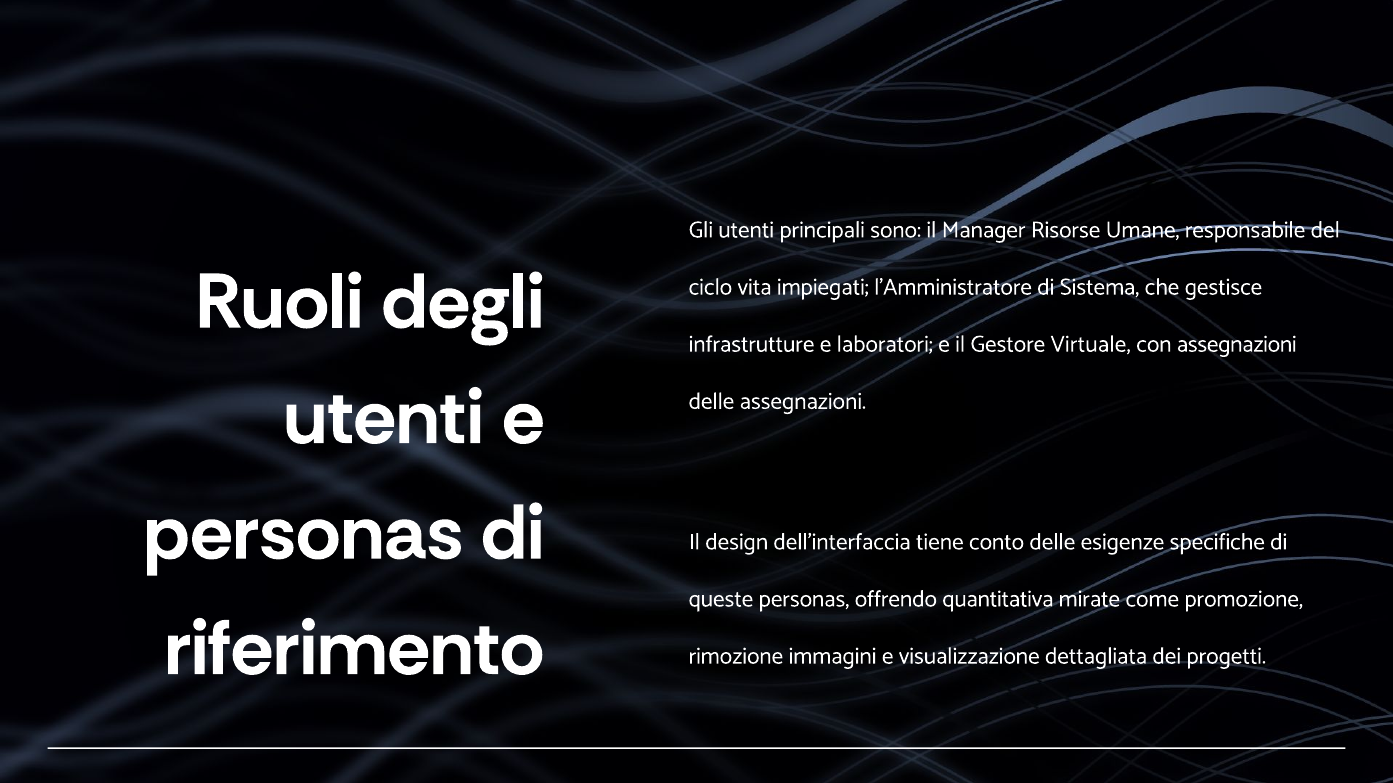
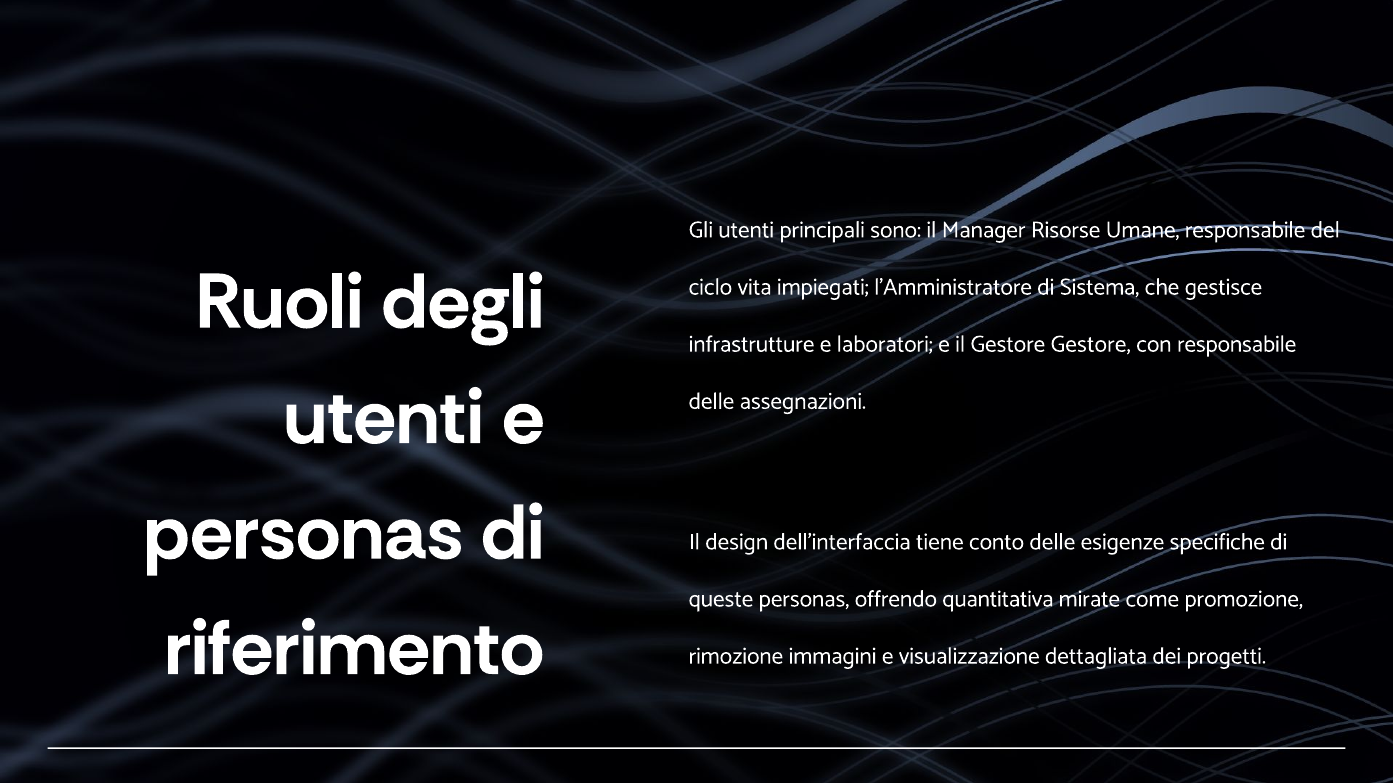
Gestore Virtuale: Virtuale -> Gestore
con assegnazioni: assegnazioni -> responsabile
